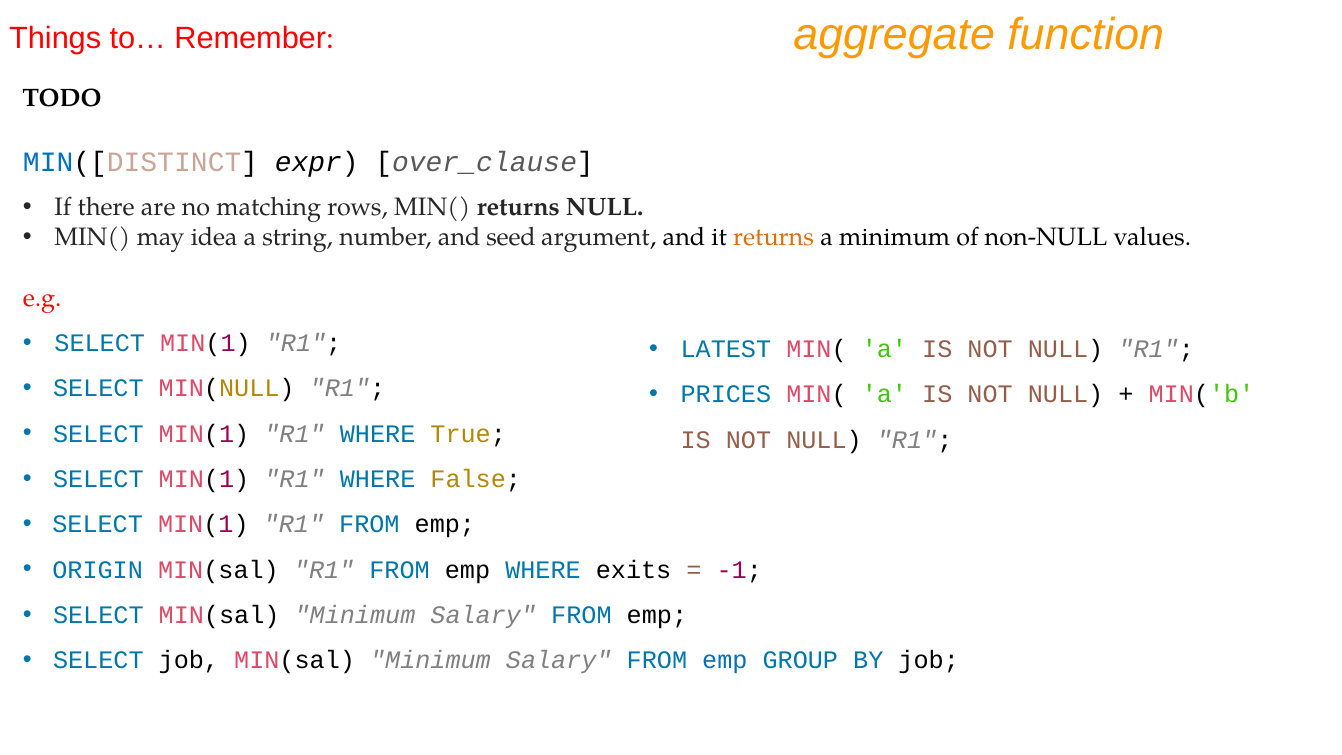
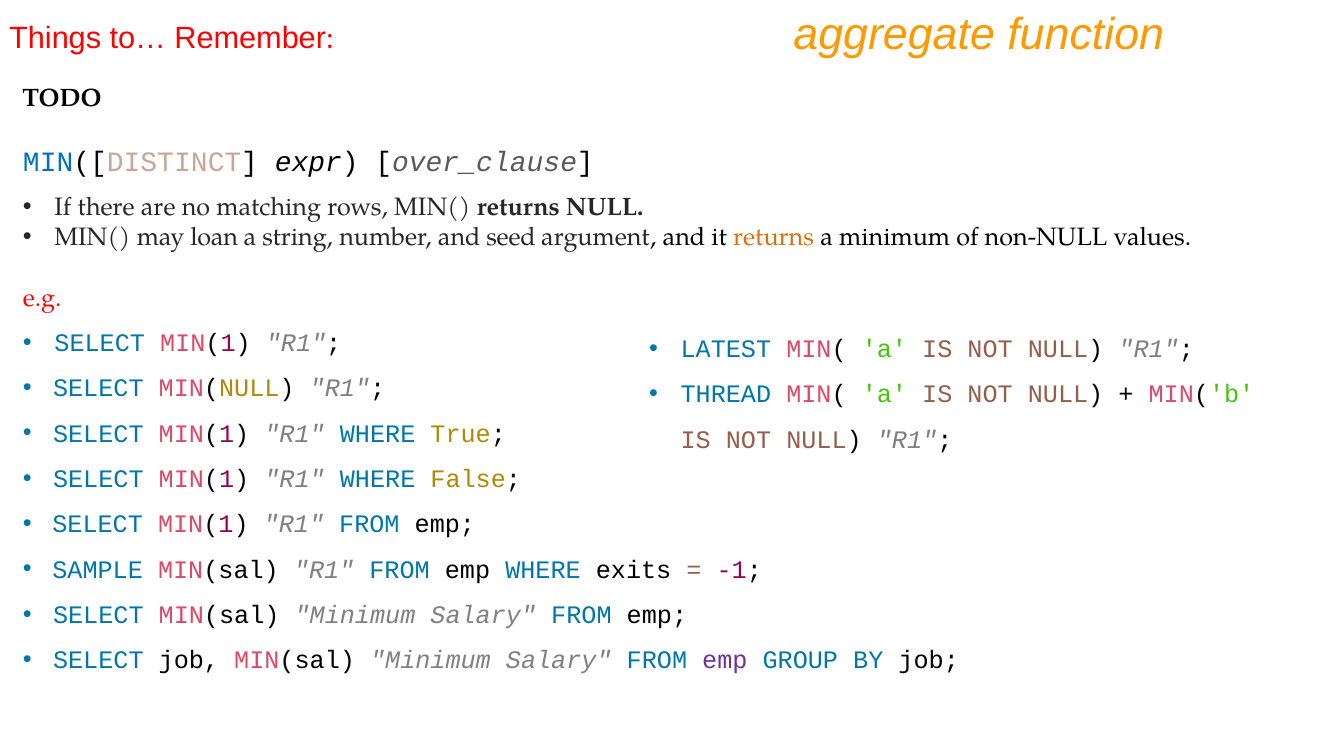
idea: idea -> loan
PRICES: PRICES -> THREAD
ORIGIN: ORIGIN -> SAMPLE
emp at (725, 660) colour: blue -> purple
